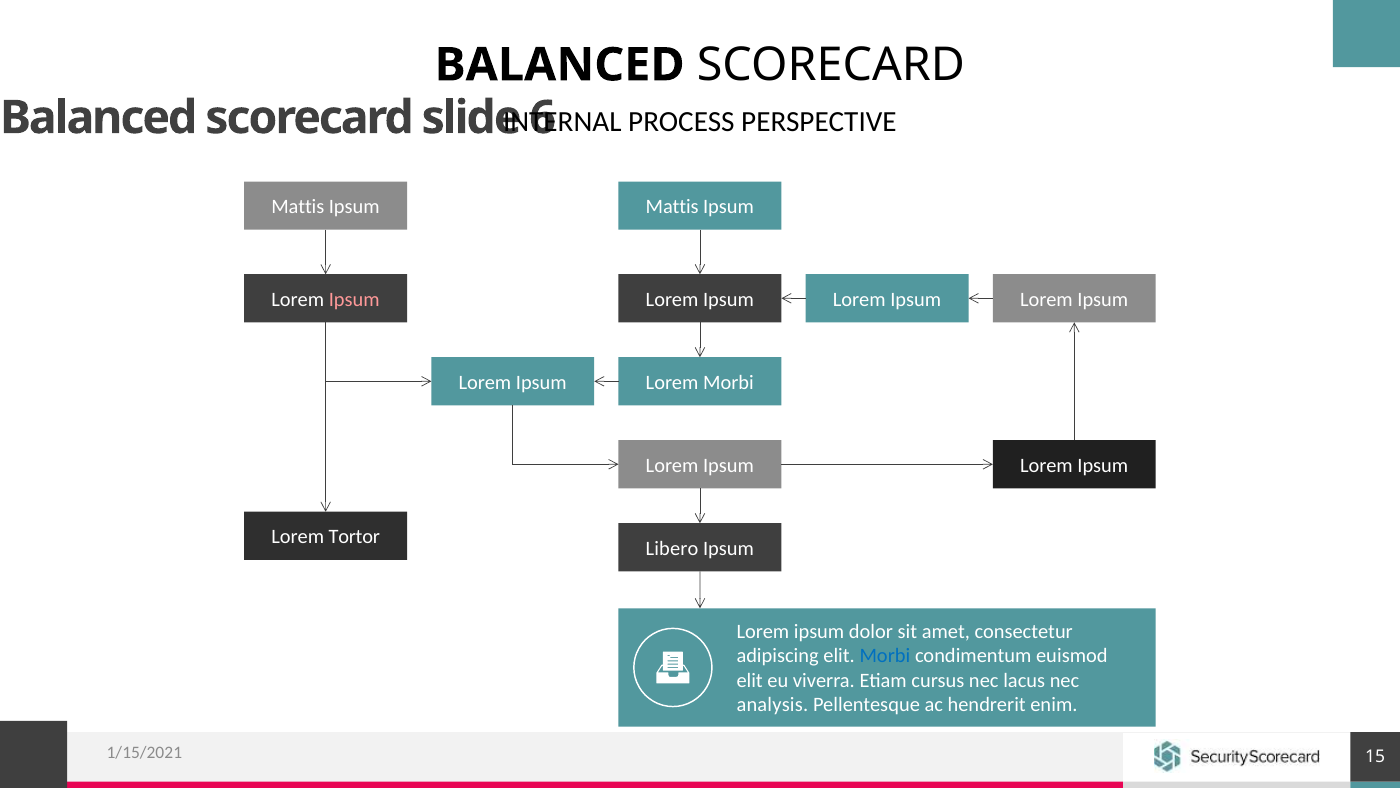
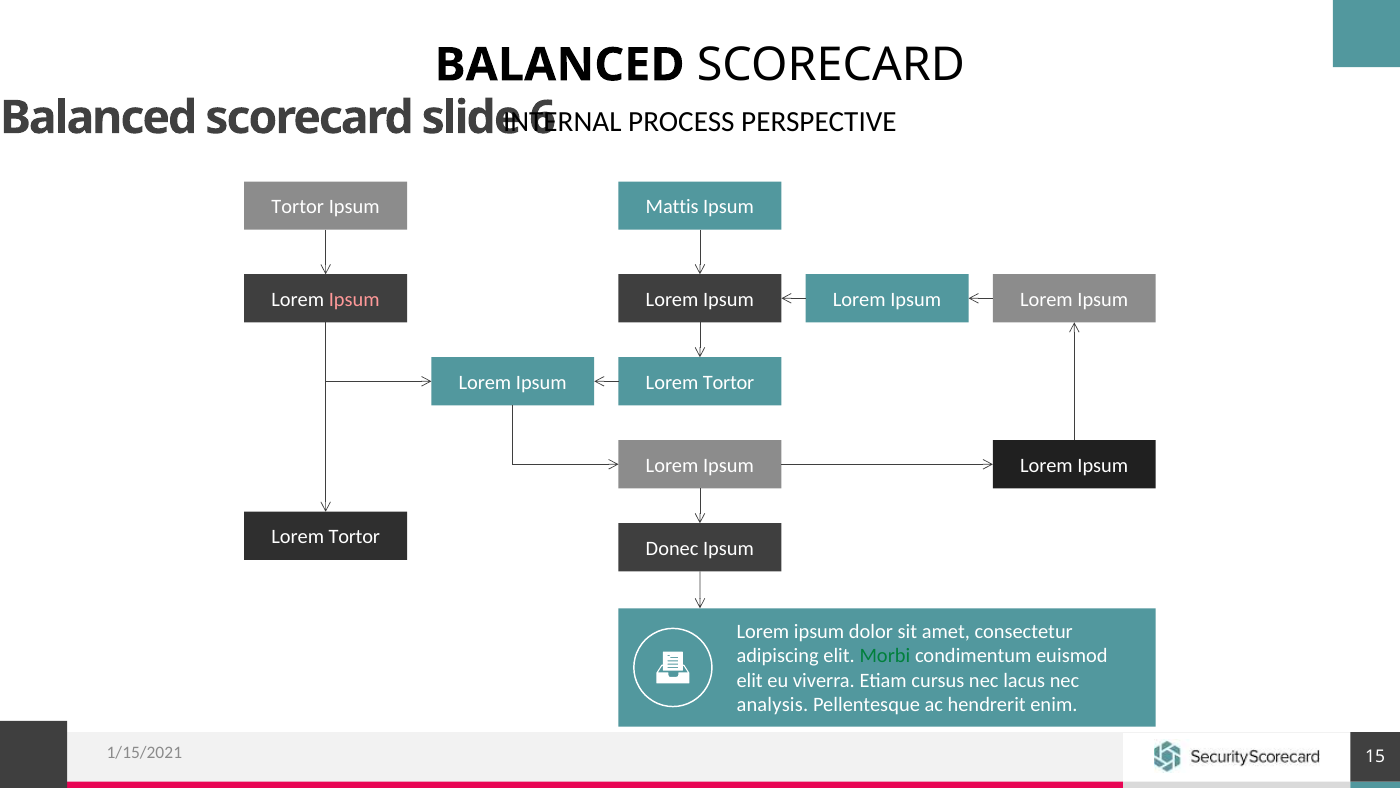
Mattis at (298, 207): Mattis -> Tortor
Morbi at (728, 382): Morbi -> Tortor
Libero: Libero -> Donec
Morbi at (885, 656) colour: blue -> green
